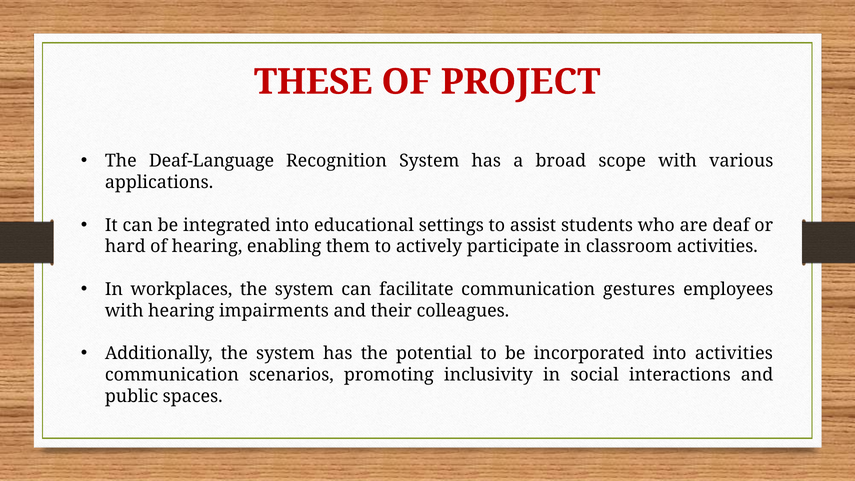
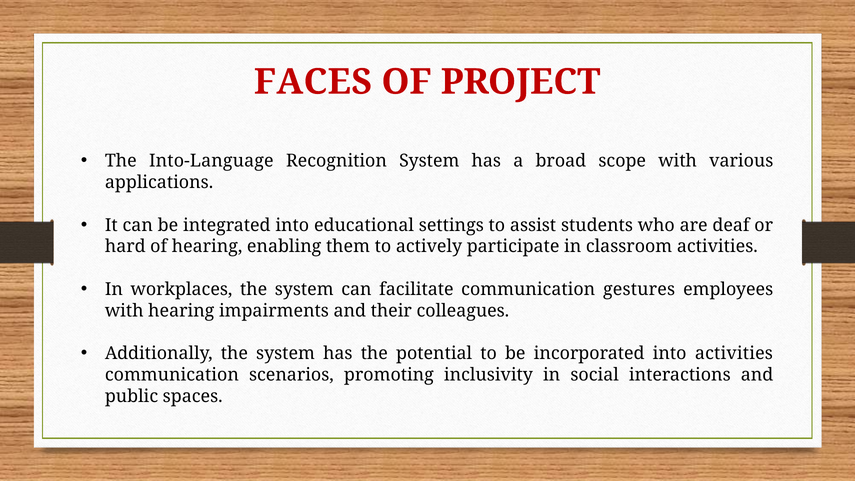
THESE: THESE -> FACES
Deaf-Language: Deaf-Language -> Into-Language
